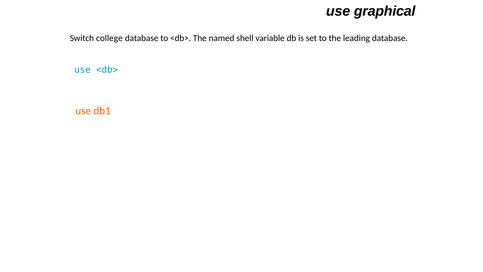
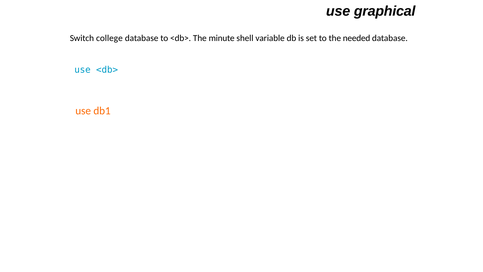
named: named -> minute
leading: leading -> needed
